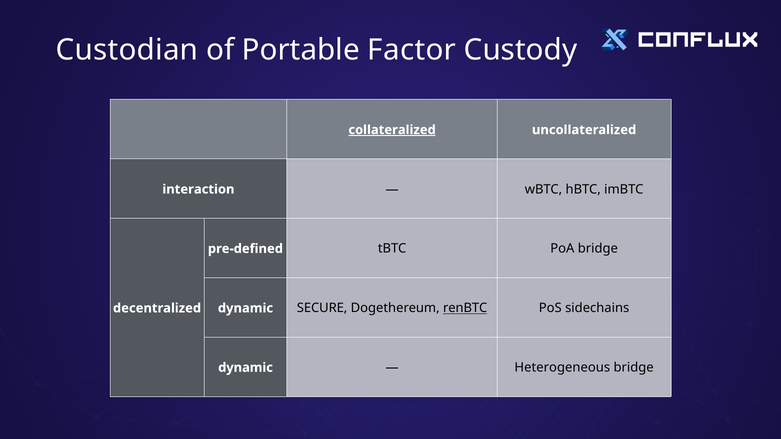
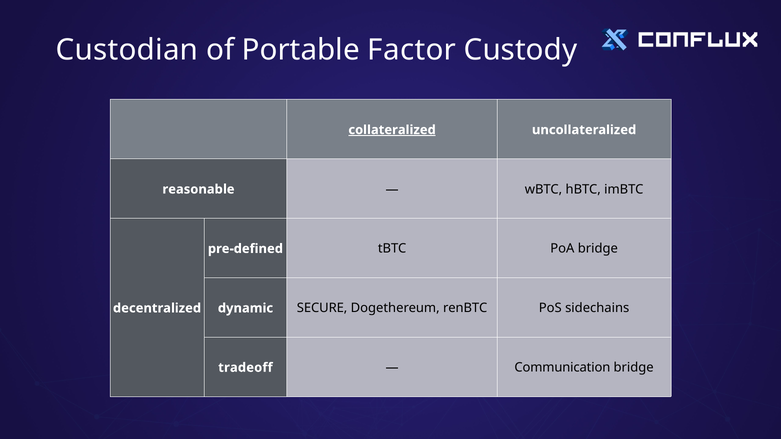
interaction: interaction -> reasonable
renBTC underline: present -> none
dynamic at (246, 368): dynamic -> tradeoff
Heterogeneous: Heterogeneous -> Communication
